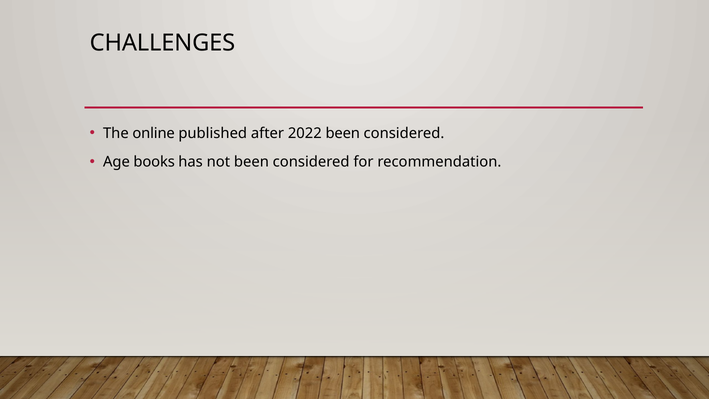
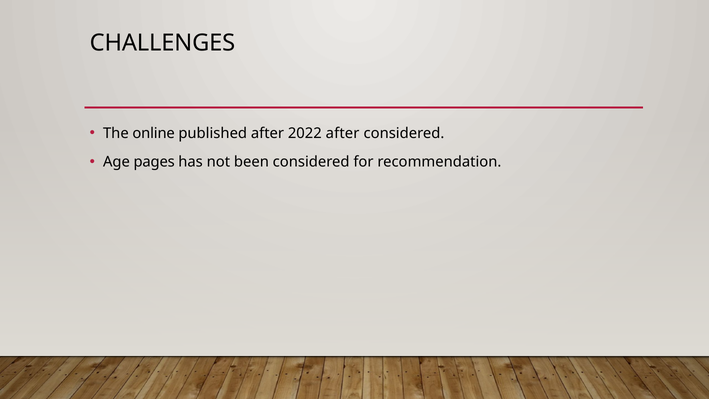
2022 been: been -> after
books: books -> pages
